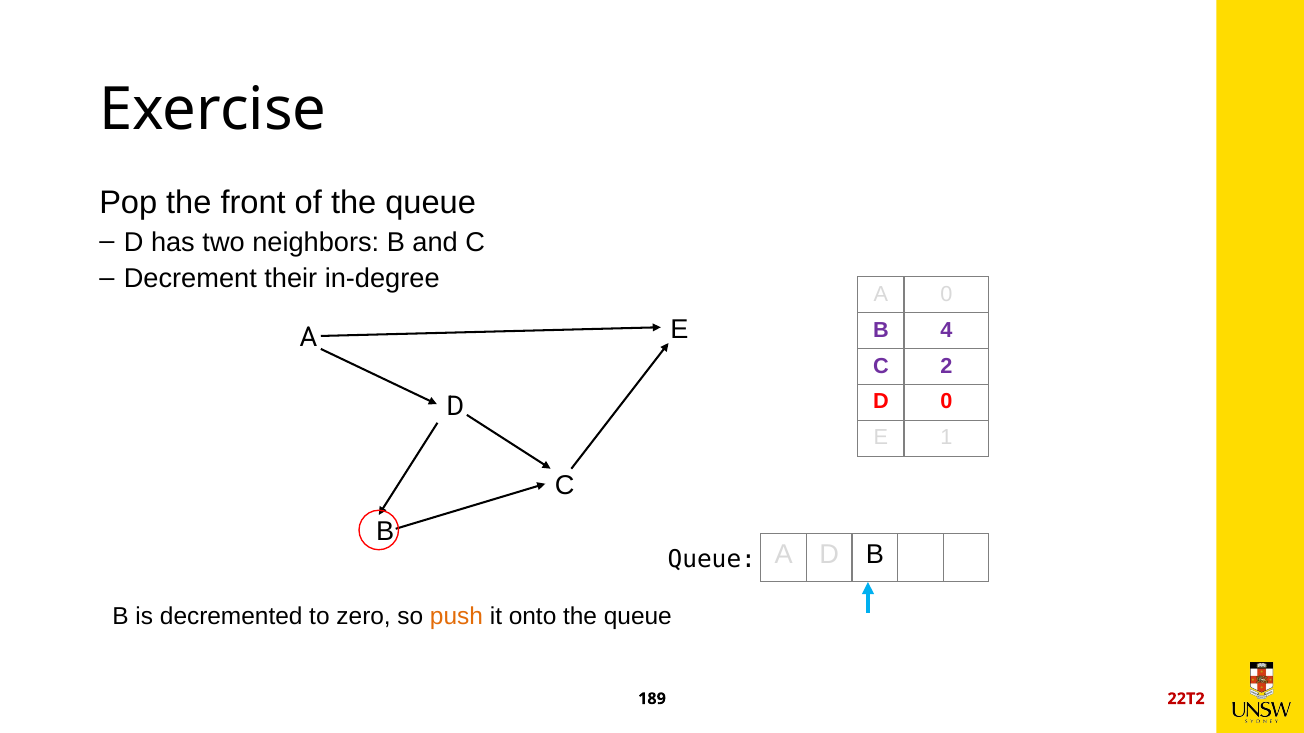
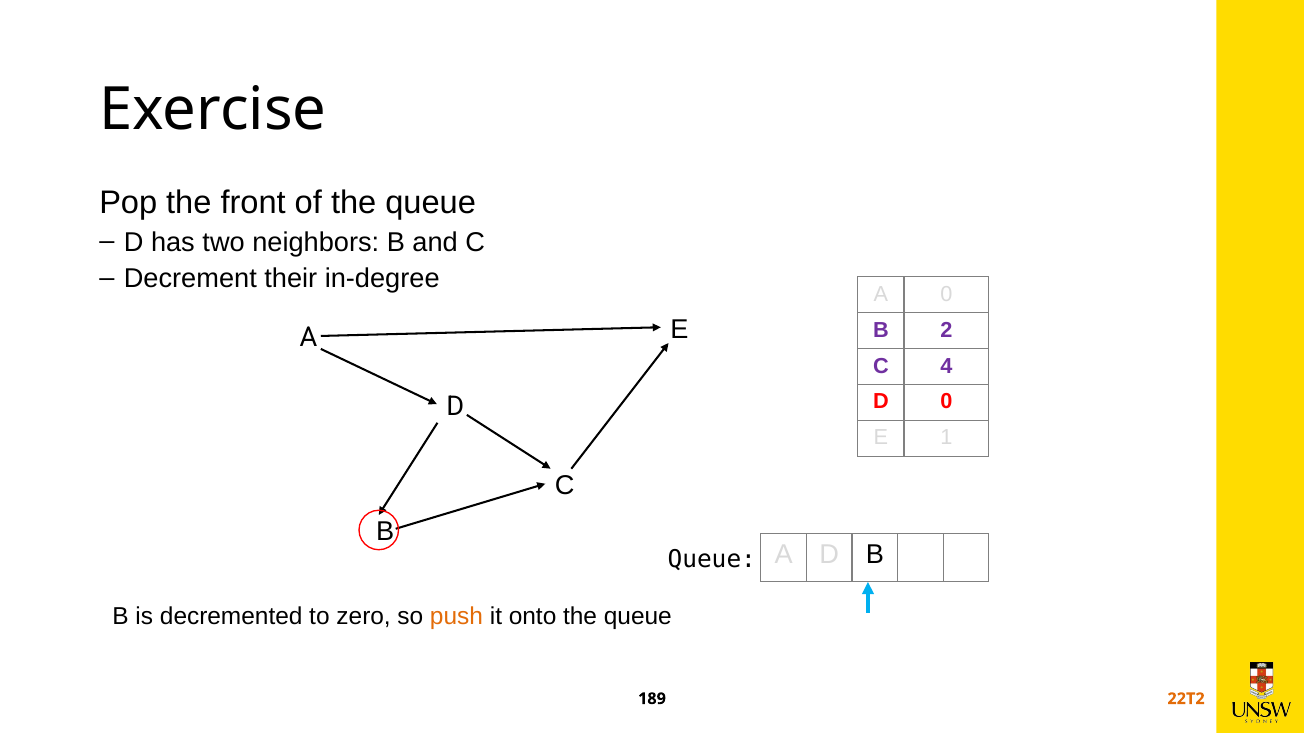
4: 4 -> 2
2: 2 -> 4
22T2 colour: red -> orange
